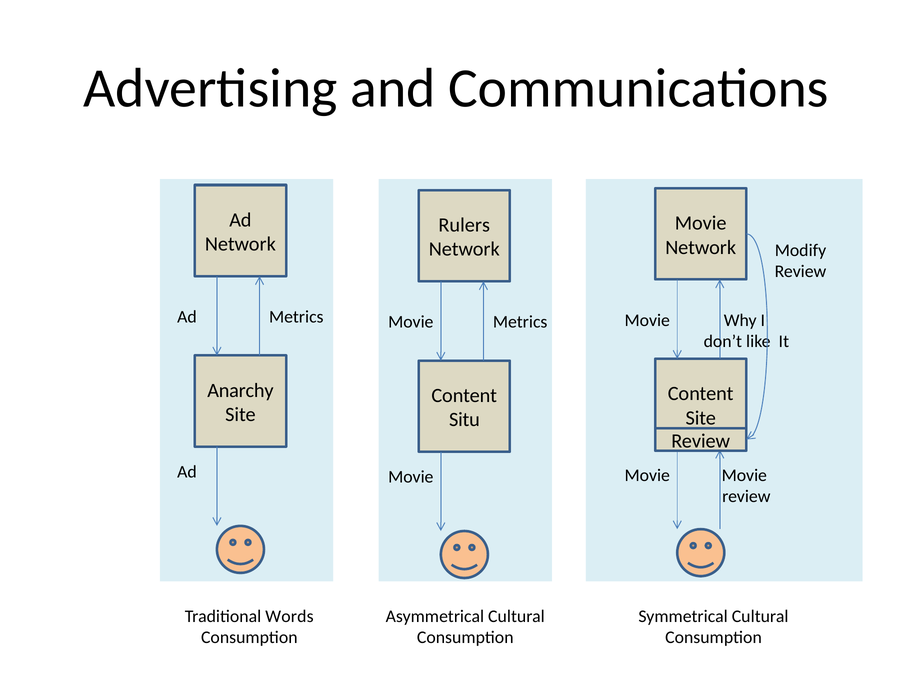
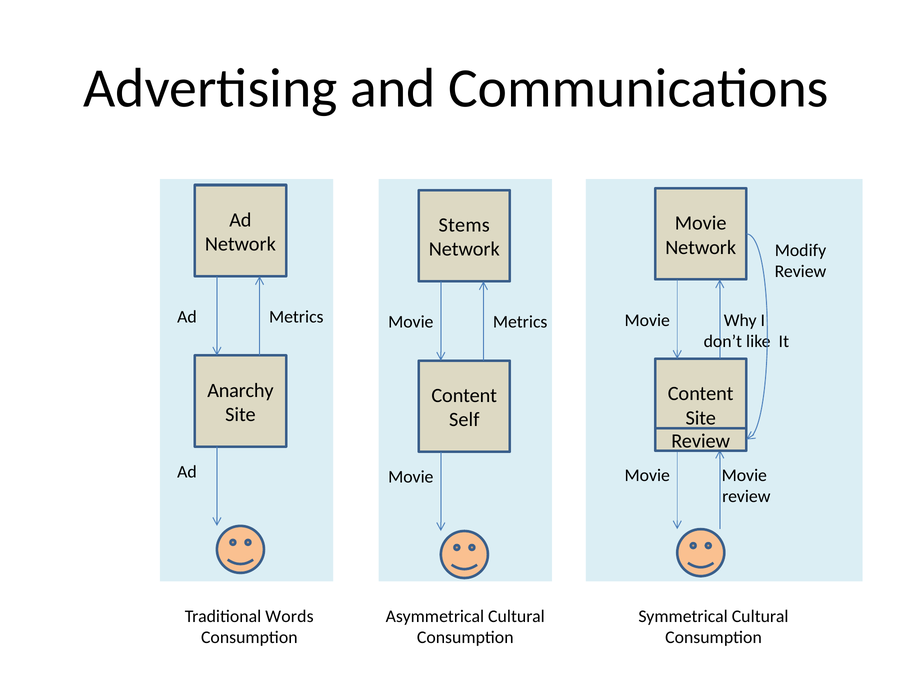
Rulers: Rulers -> Stems
Situ: Situ -> Self
